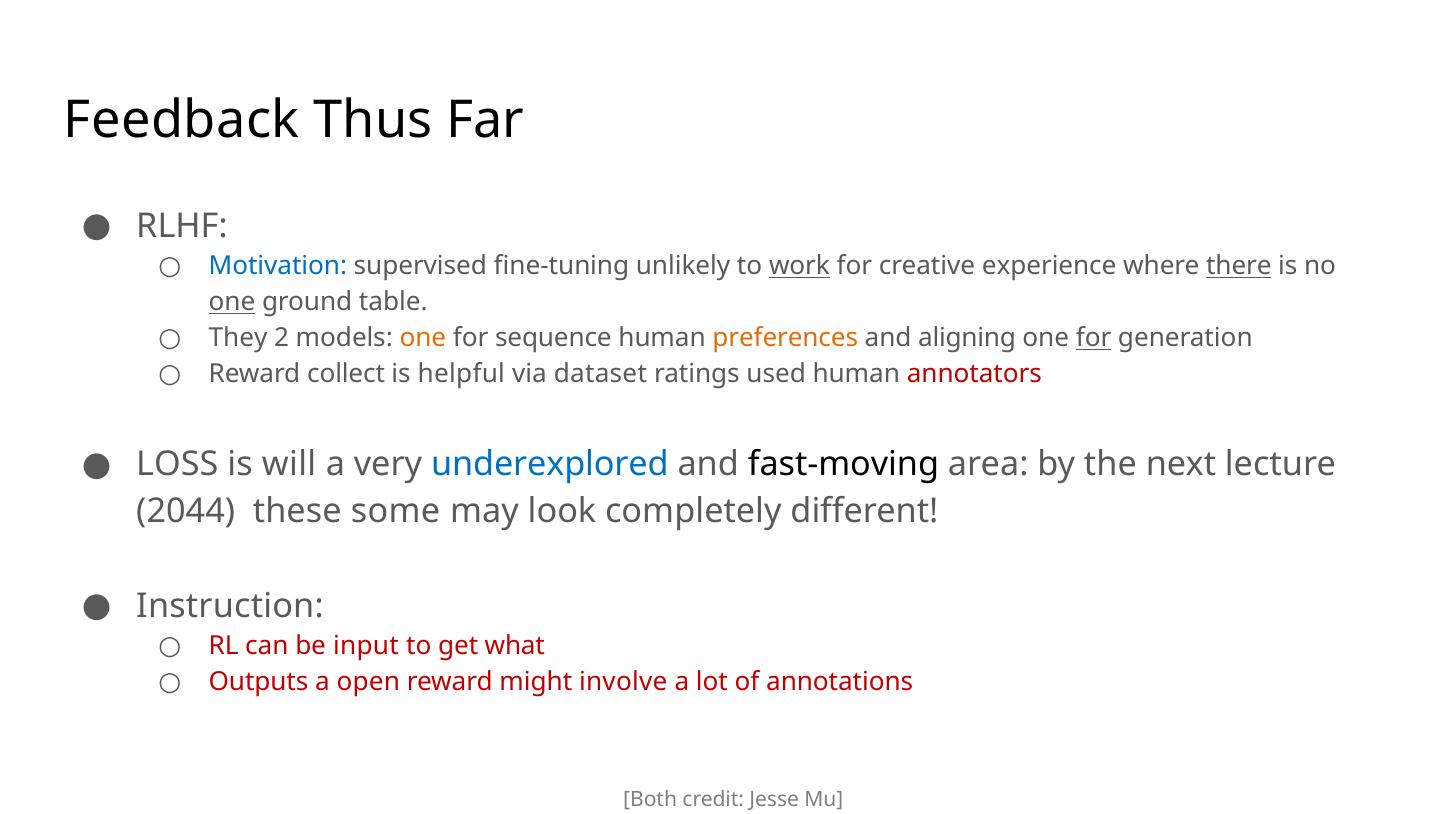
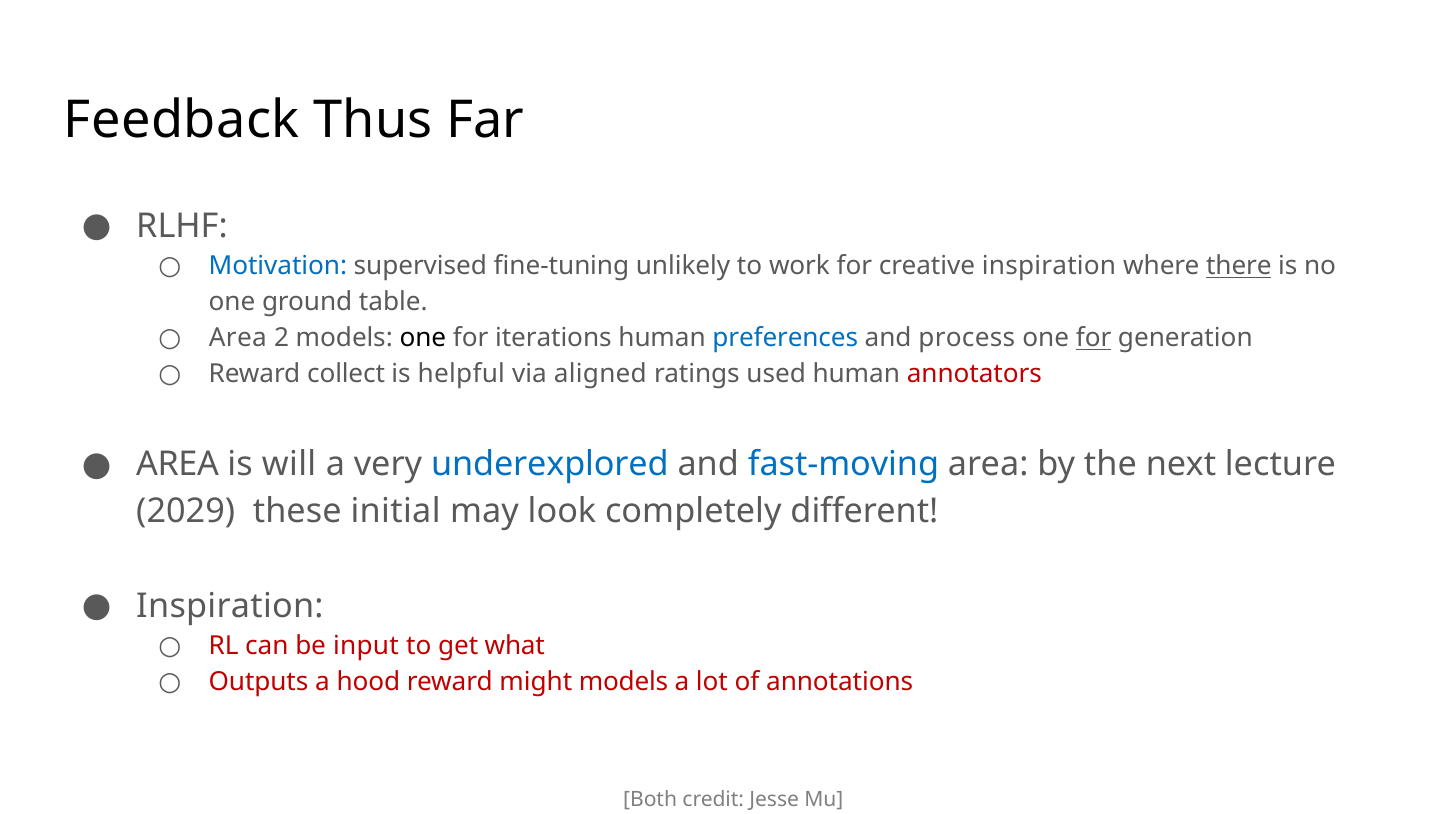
work underline: present -> none
creative experience: experience -> inspiration
one at (232, 302) underline: present -> none
They at (238, 338): They -> Area
one at (423, 338) colour: orange -> black
sequence: sequence -> iterations
preferences colour: orange -> blue
aligning: aligning -> process
dataset: dataset -> aligned
LOSS at (177, 465): LOSS -> AREA
fast-moving colour: black -> blue
2044: 2044 -> 2029
some: some -> initial
Instruction at (230, 606): Instruction -> Inspiration
open: open -> hood
might involve: involve -> models
